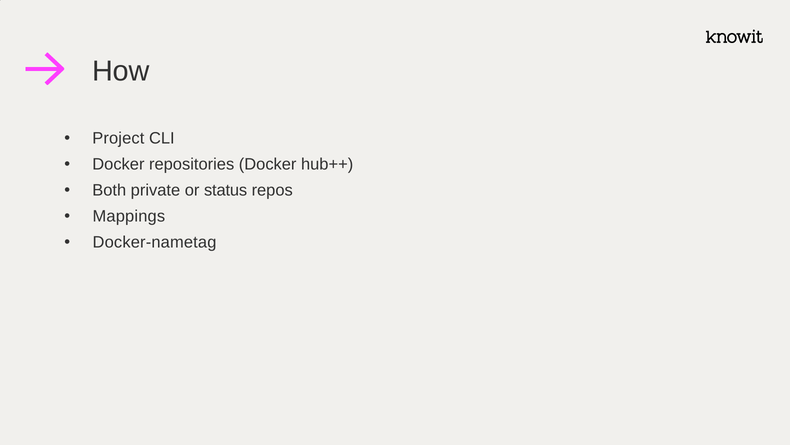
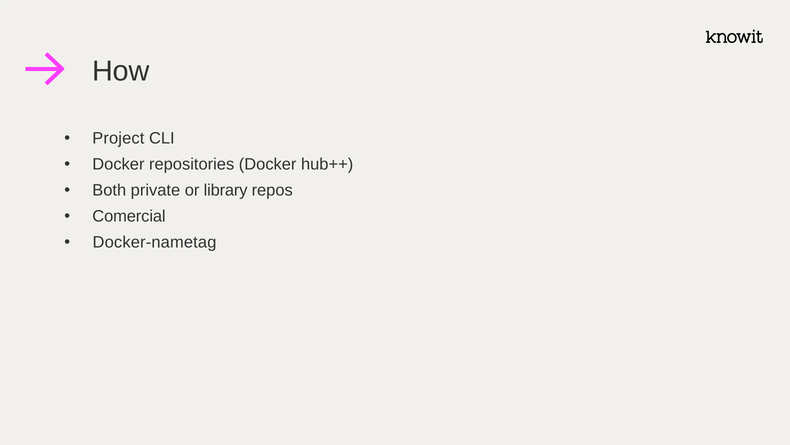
status: status -> library
Mappings: Mappings -> Comercial
